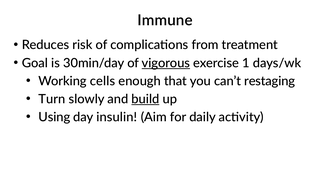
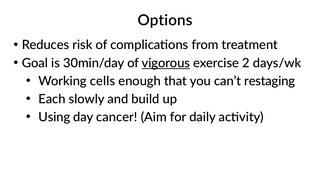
Immune: Immune -> Options
1: 1 -> 2
Turn: Turn -> Each
build underline: present -> none
insulin: insulin -> cancer
